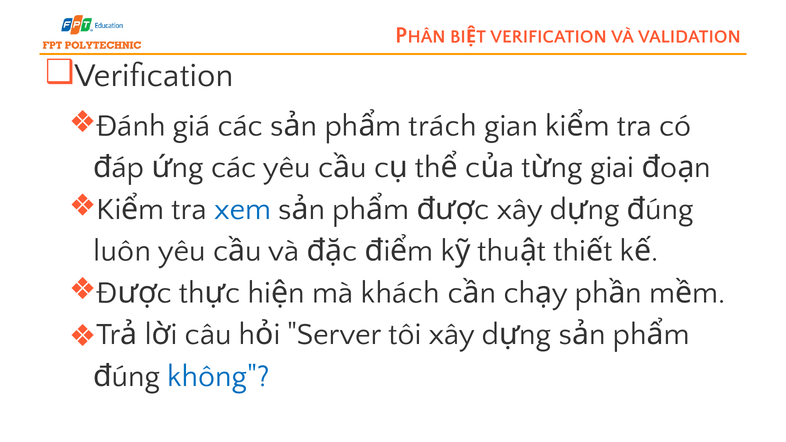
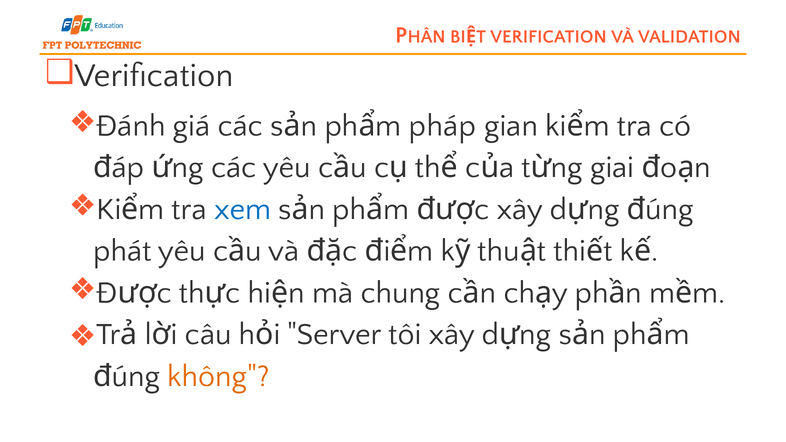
trách: trách -> pháp
luôn: luôn -> phát
khách: khách -> chung
không colour: blue -> orange
